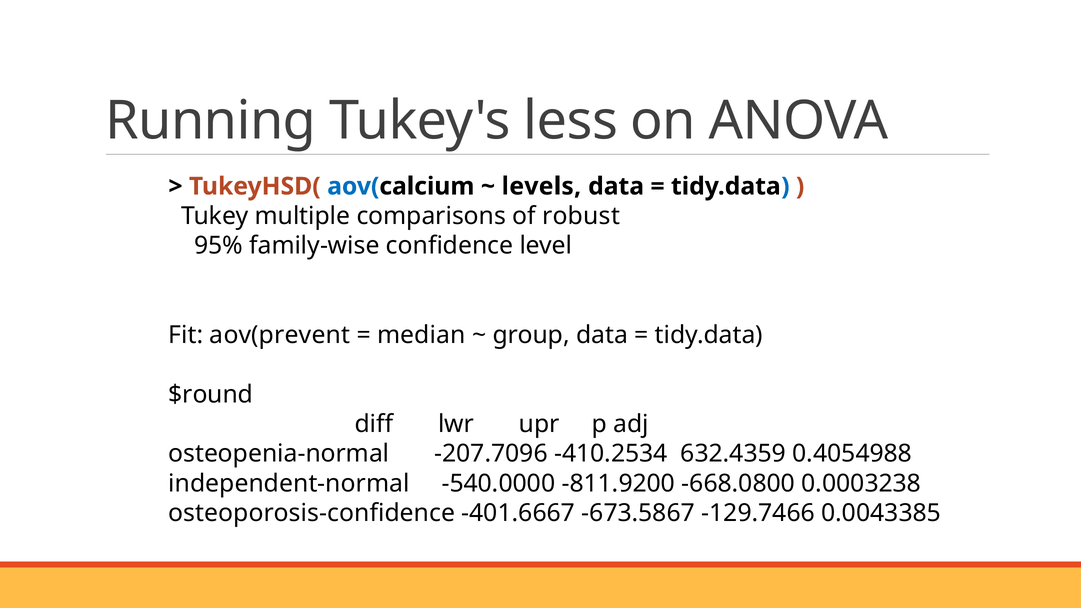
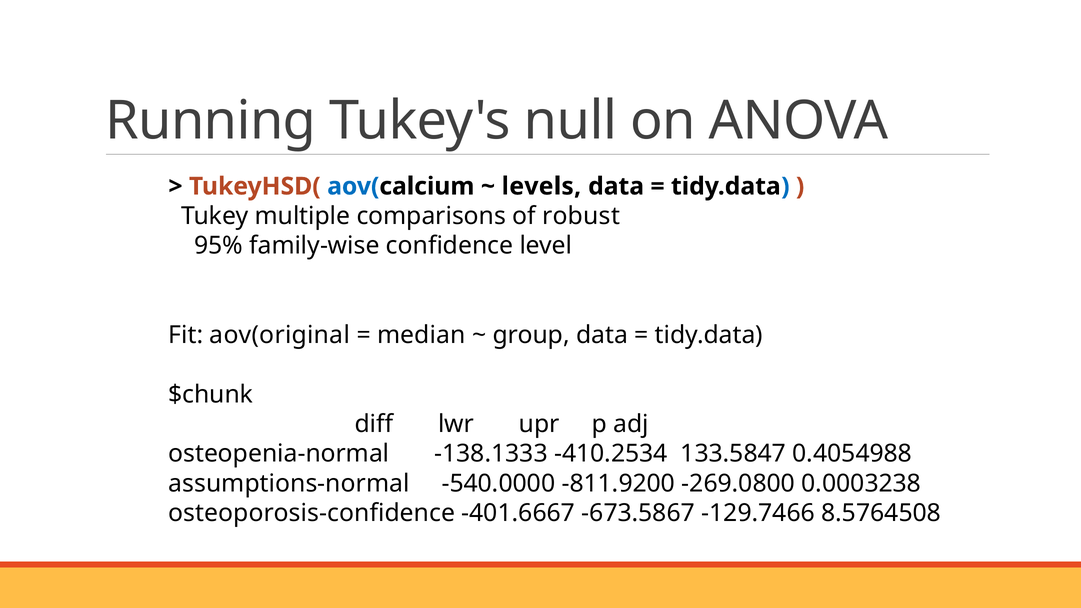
less: less -> null
aov(prevent: aov(prevent -> aov(original
$round: $round -> $chunk
-207.7096: -207.7096 -> -138.1333
632.4359: 632.4359 -> 133.5847
independent-normal: independent-normal -> assumptions-normal
-668.0800: -668.0800 -> -269.0800
0.0043385: 0.0043385 -> 8.5764508
